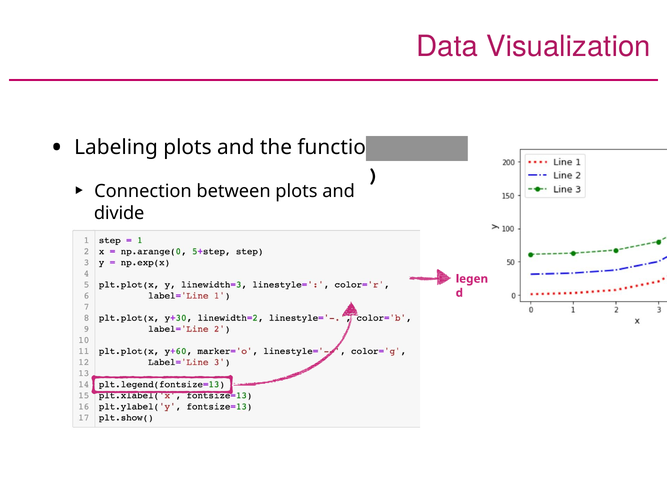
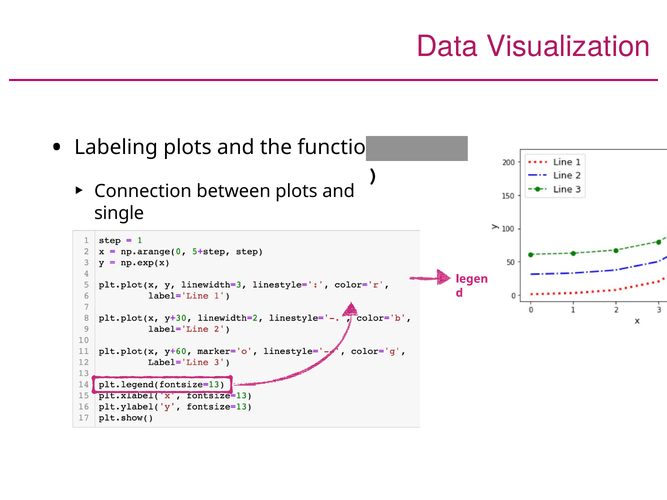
divide: divide -> single
